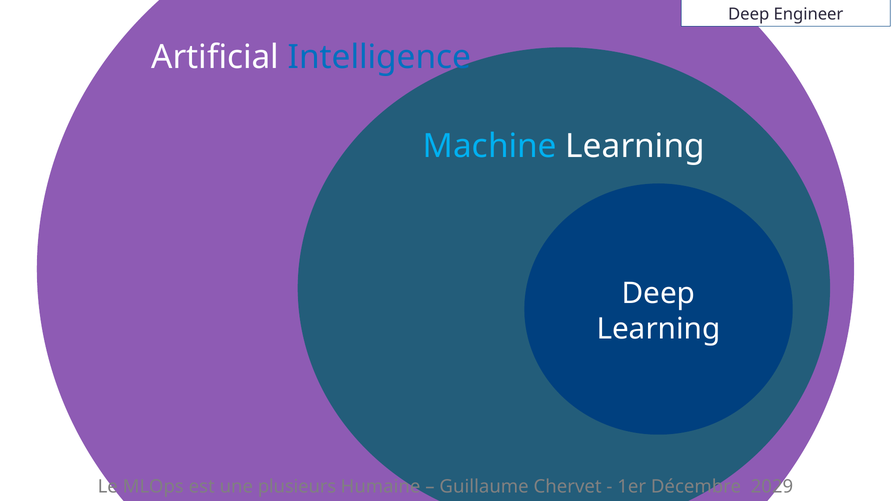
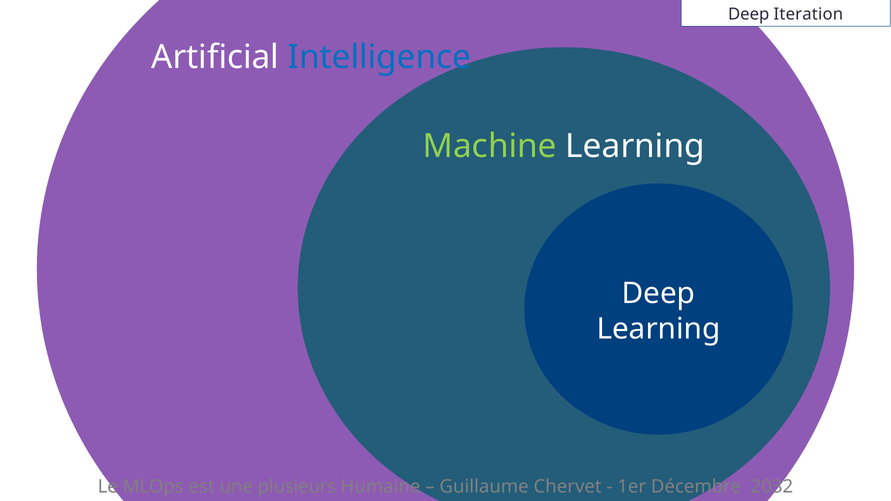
Engineer: Engineer -> Iteration
Machine colour: light blue -> light green
2029: 2029 -> 2032
